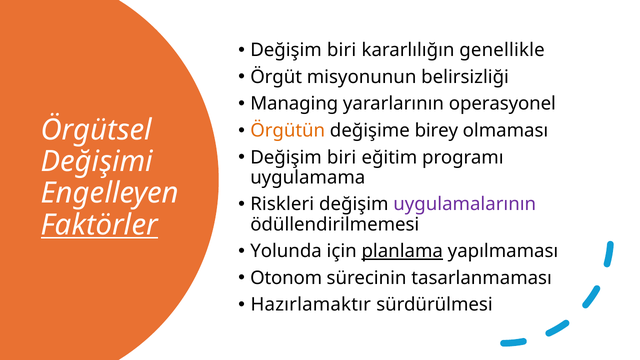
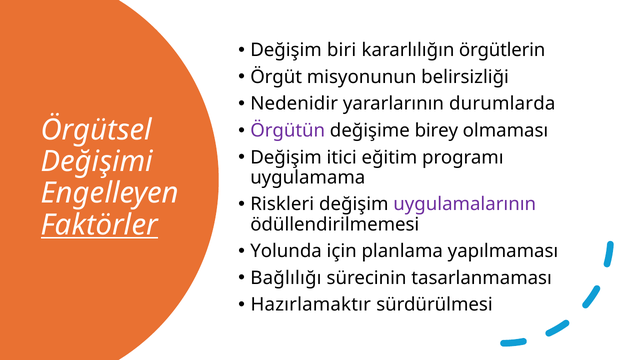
genellikle: genellikle -> örgütlerin
Managing: Managing -> Nedenidir
operasyonel: operasyonel -> durumlarda
Örgütün colour: orange -> purple
biri at (342, 157): biri -> itici
planlama underline: present -> none
Otonom: Otonom -> Bağlılığı
